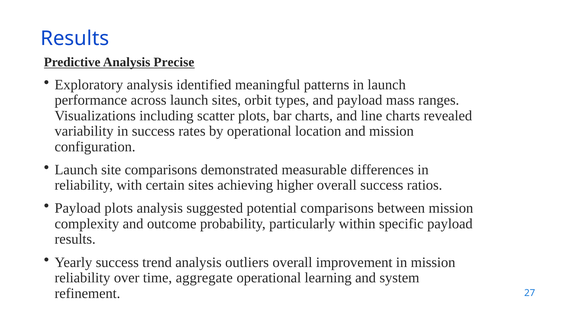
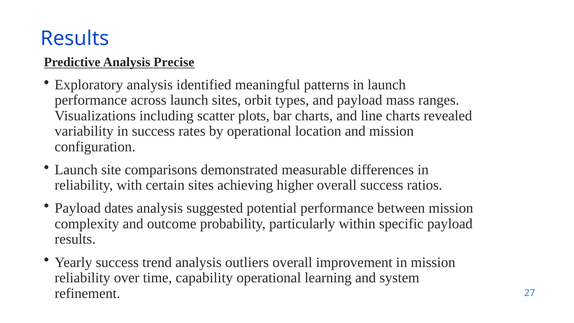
Payload plots: plots -> dates
potential comparisons: comparisons -> performance
aggregate: aggregate -> capability
